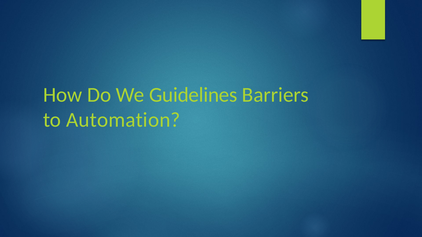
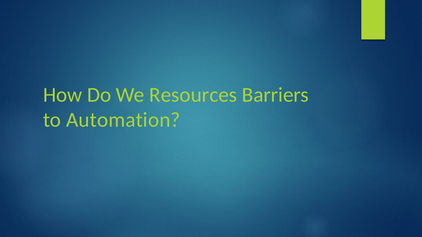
Guidelines: Guidelines -> Resources
